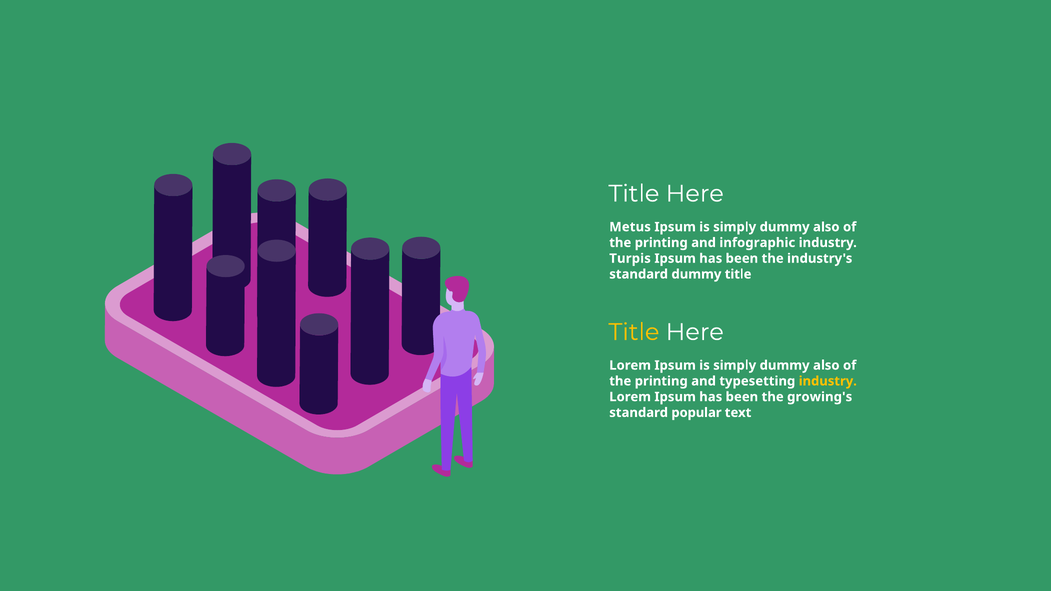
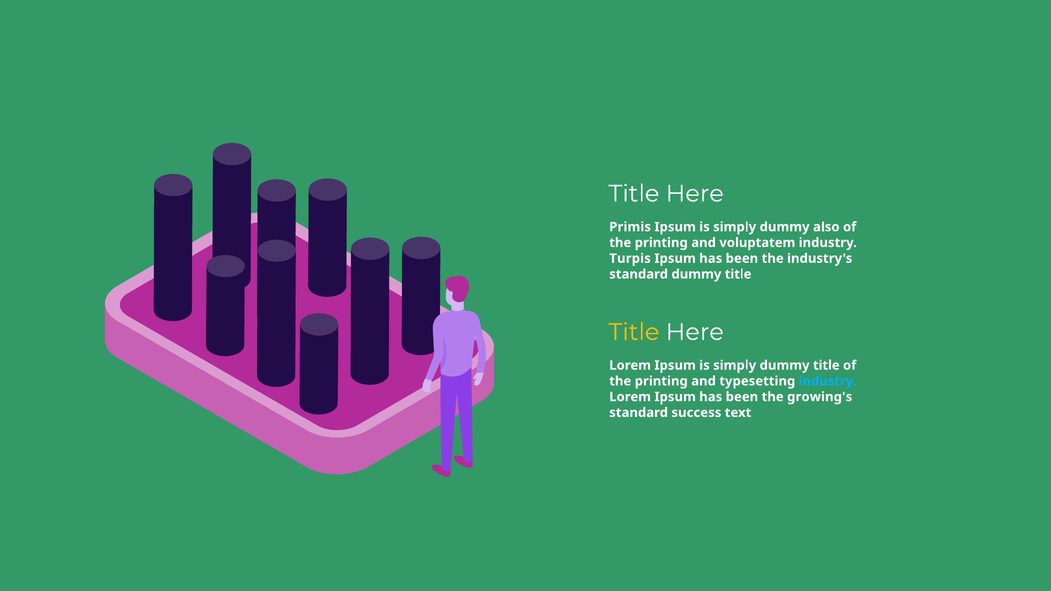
Metus: Metus -> Primis
infographic: infographic -> voluptatem
also at (826, 365): also -> title
industry at (828, 381) colour: yellow -> light blue
popular: popular -> success
